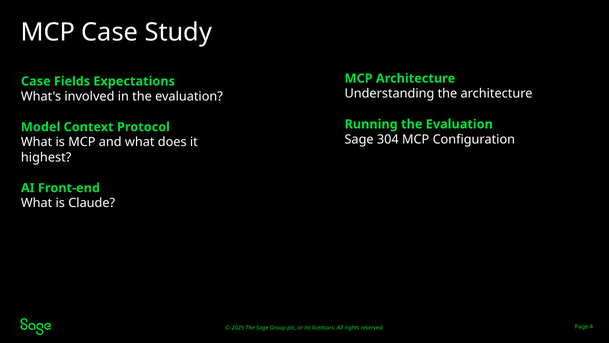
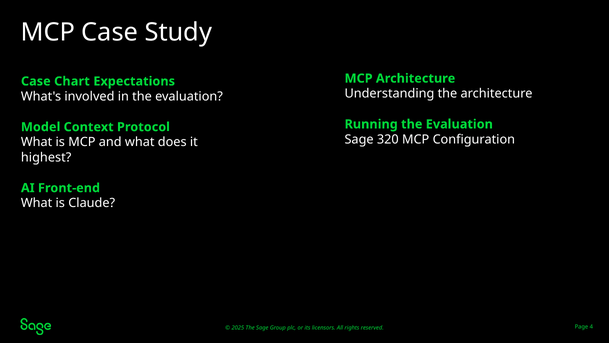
Fields: Fields -> Chart
304: 304 -> 320
